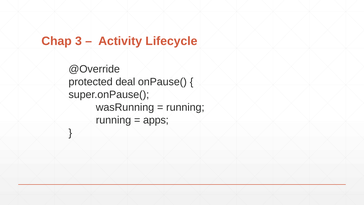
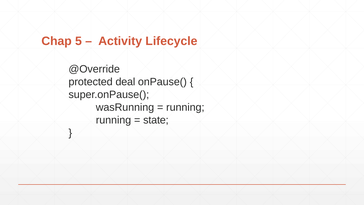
3: 3 -> 5
apps: apps -> state
